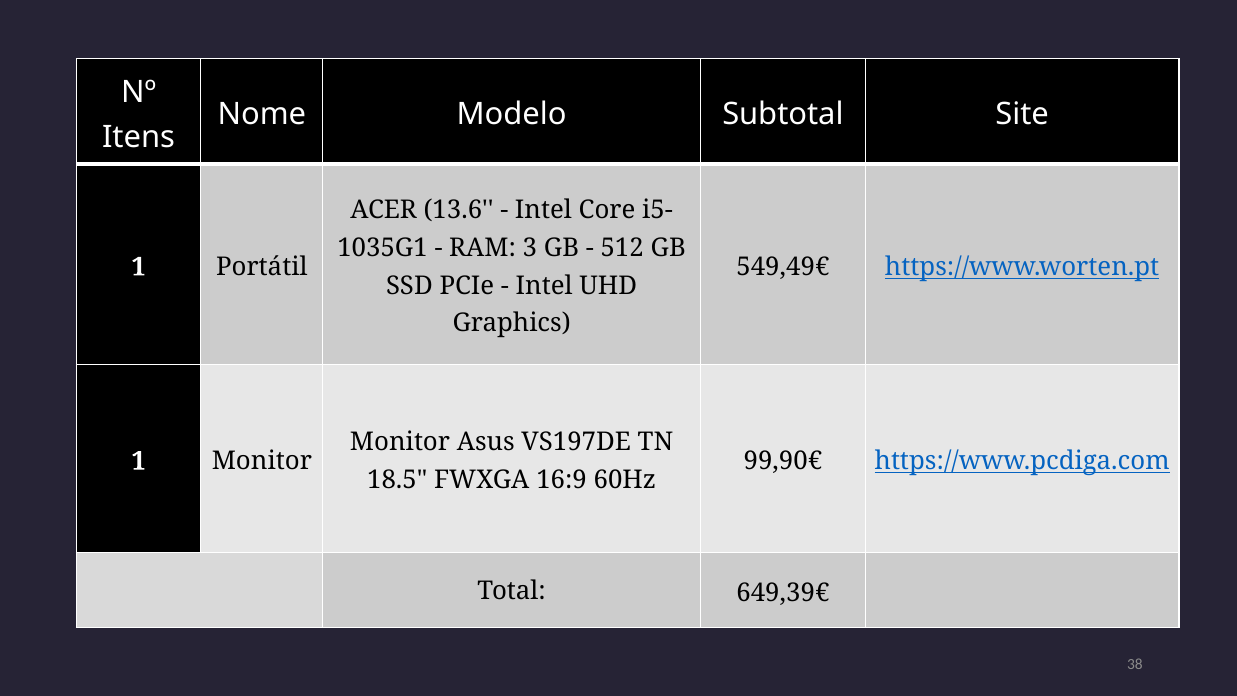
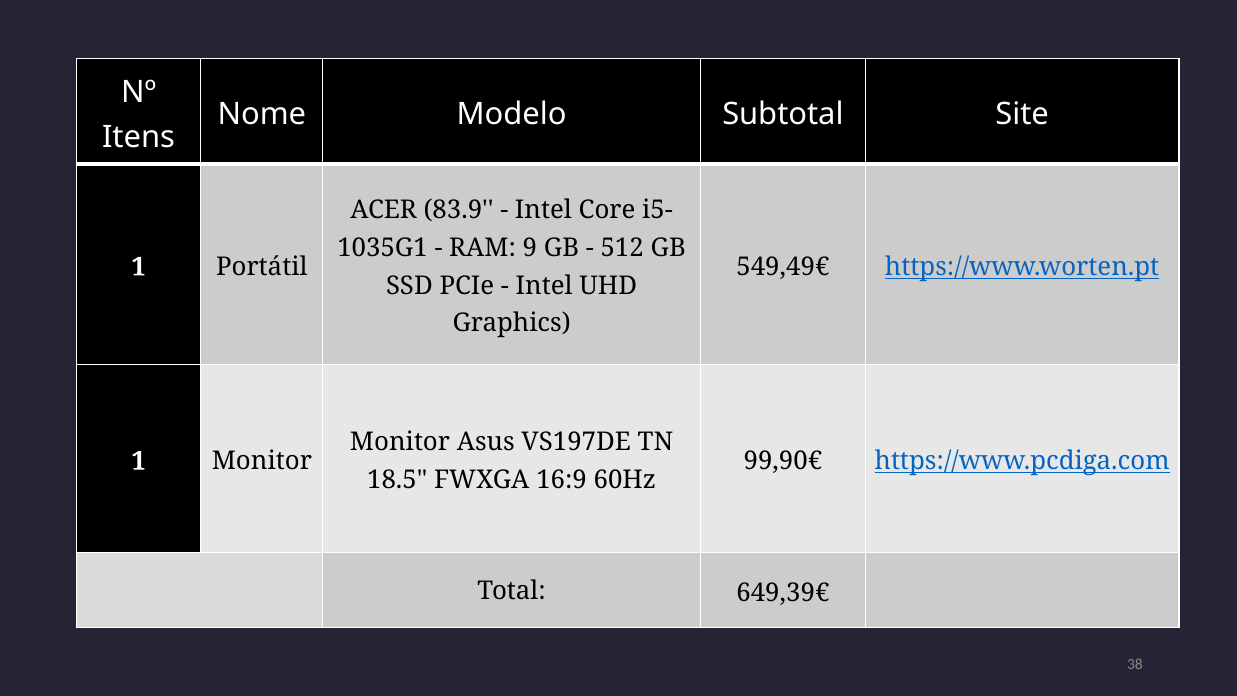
13.6: 13.6 -> 83.9
3: 3 -> 9
